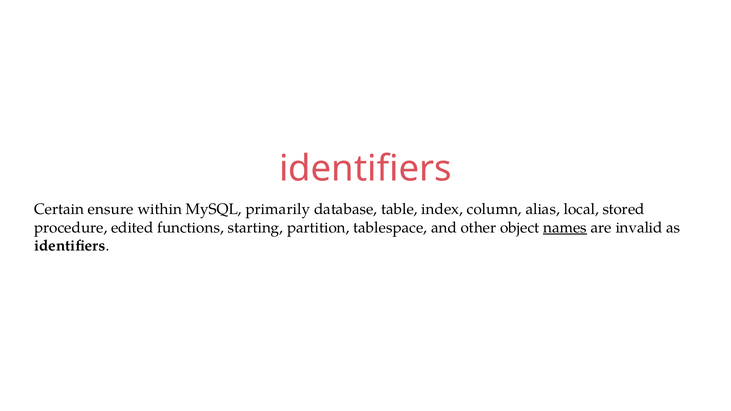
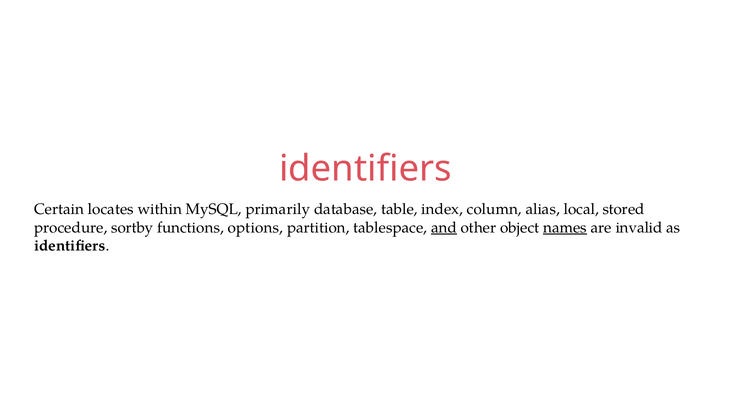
ensure: ensure -> locates
edited: edited -> sortby
starting: starting -> options
and underline: none -> present
